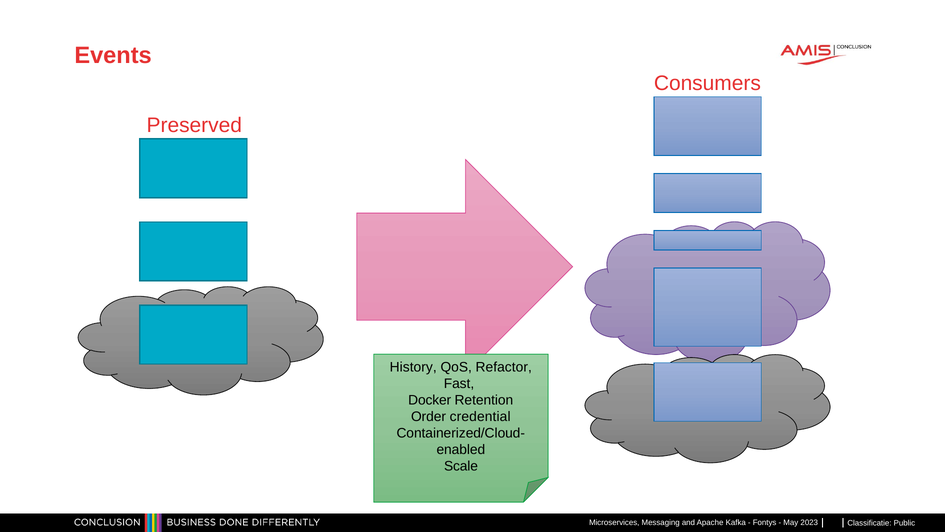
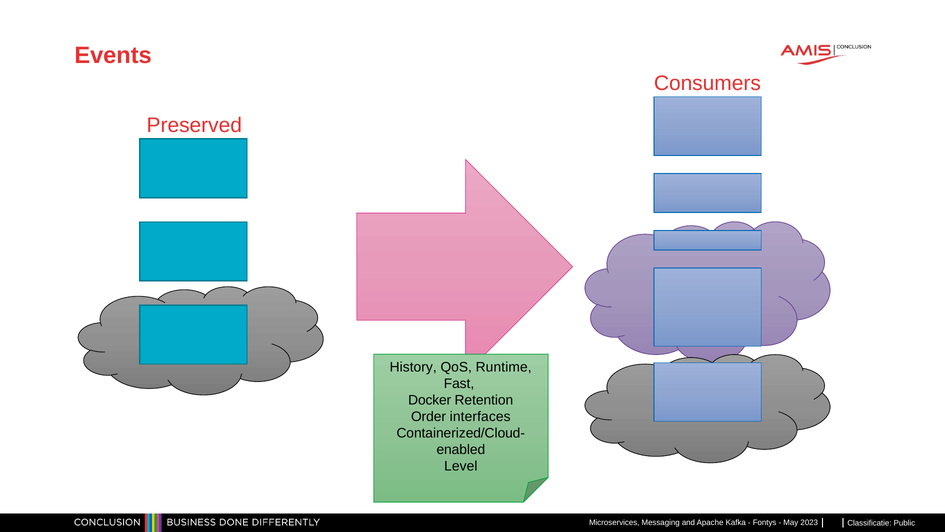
Refactor: Refactor -> Runtime
credential: credential -> interfaces
Scale: Scale -> Level
